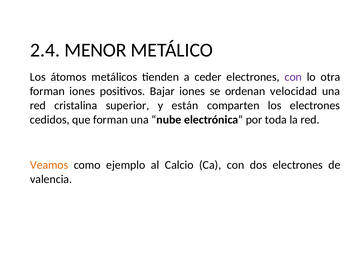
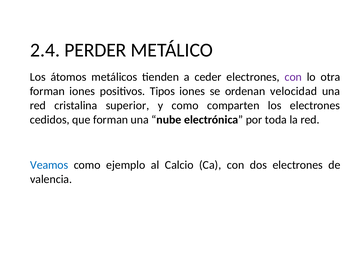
MENOR: MENOR -> PERDER
Bajar: Bajar -> Tipos
y están: están -> como
Veamos colour: orange -> blue
